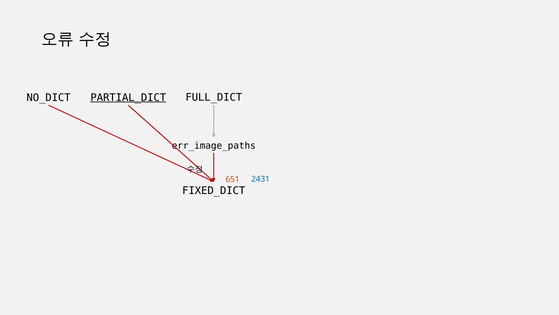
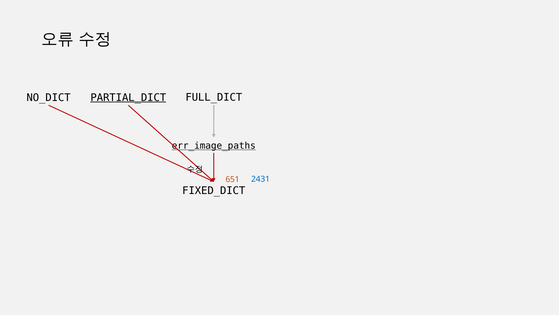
err_image_paths underline: none -> present
